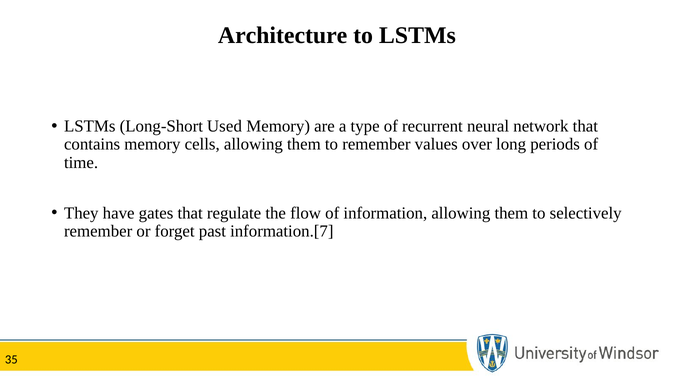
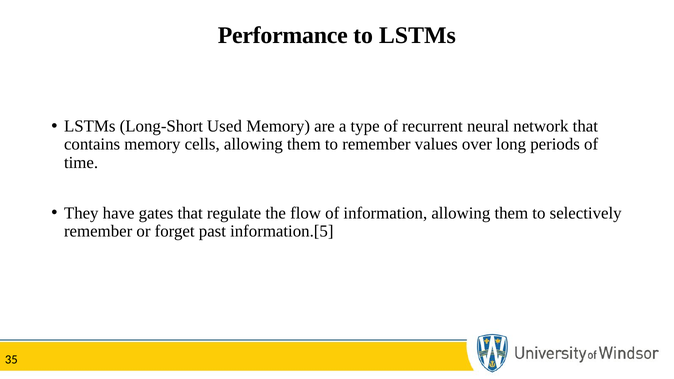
Architecture: Architecture -> Performance
information.[7: information.[7 -> information.[5
